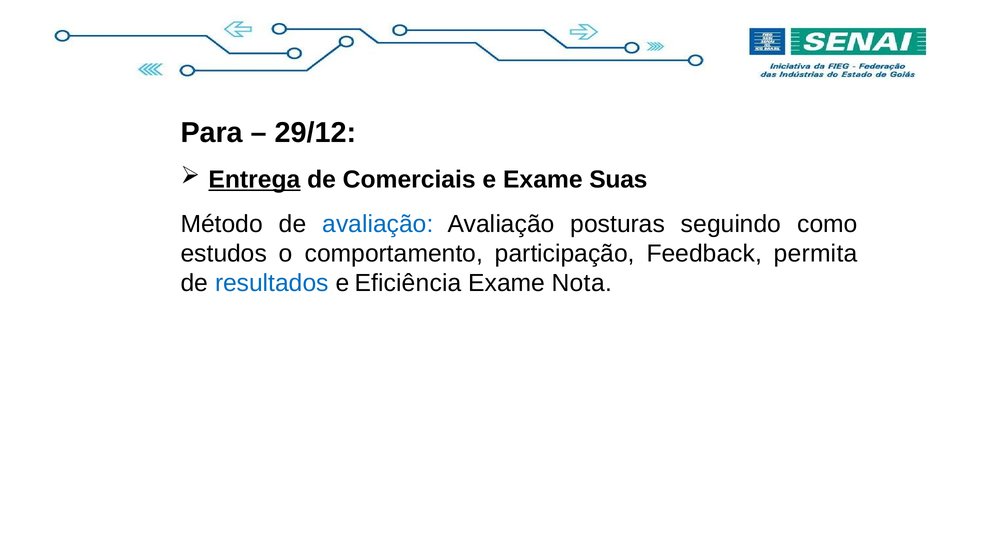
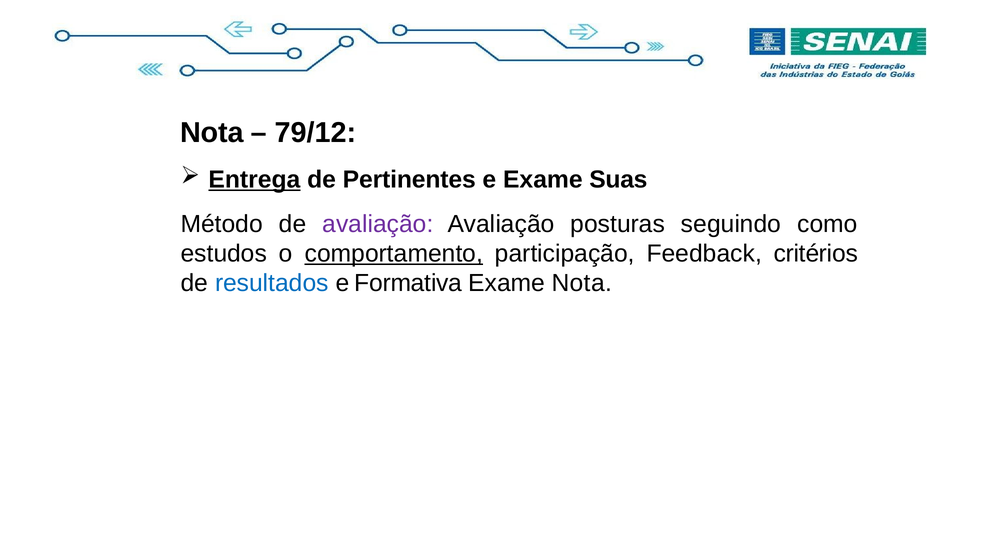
Para at (212, 133): Para -> Nota
29/12: 29/12 -> 79/12
Comerciais: Comerciais -> Pertinentes
avaliação at (378, 224) colour: blue -> purple
comportamento underline: none -> present
permita: permita -> critérios
Eficiência: Eficiência -> Formativa
